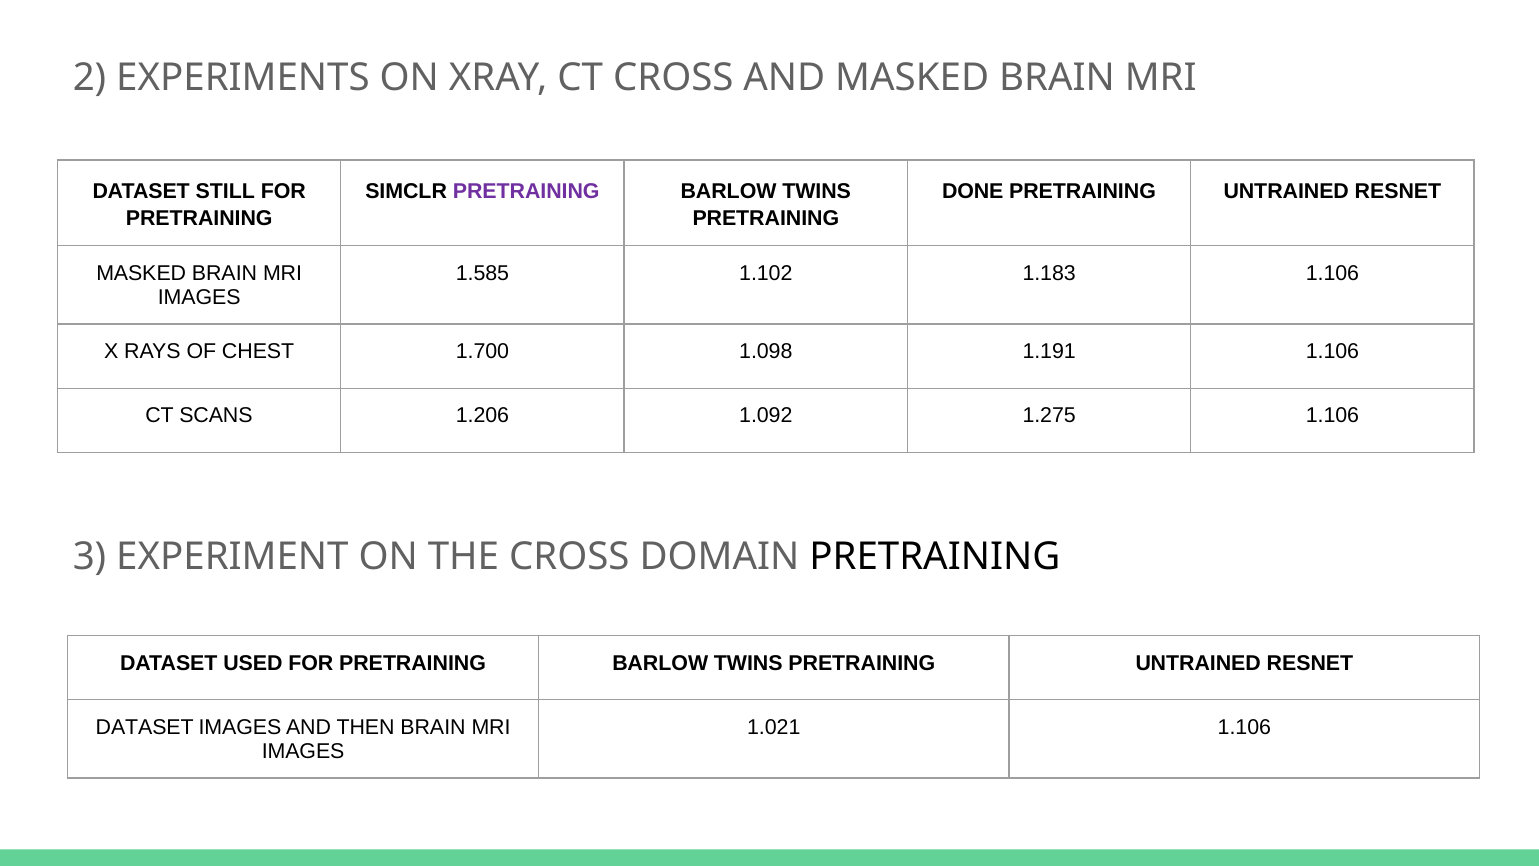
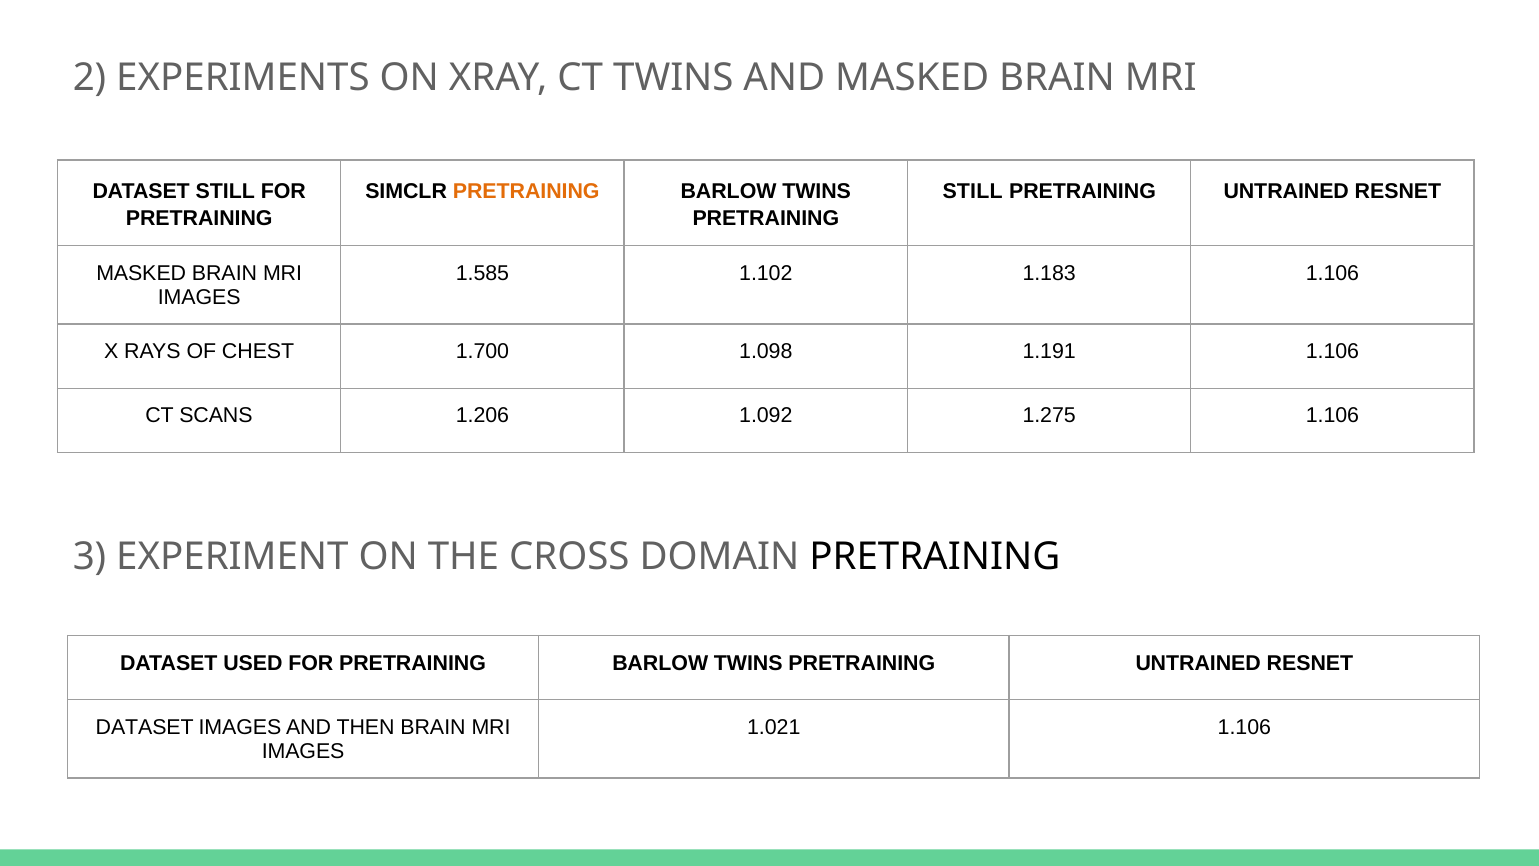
CT CROSS: CROSS -> TWINS
PRETRAINING at (526, 191) colour: purple -> orange
DONE at (973, 191): DONE -> STILL
